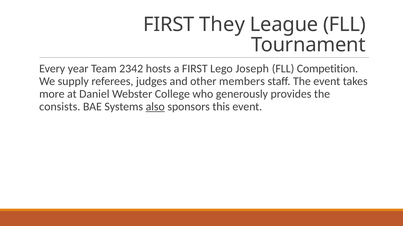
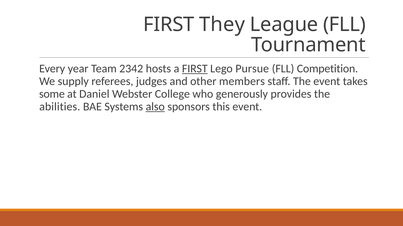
FIRST at (195, 69) underline: none -> present
Joseph: Joseph -> Pursue
more: more -> some
consists: consists -> abilities
